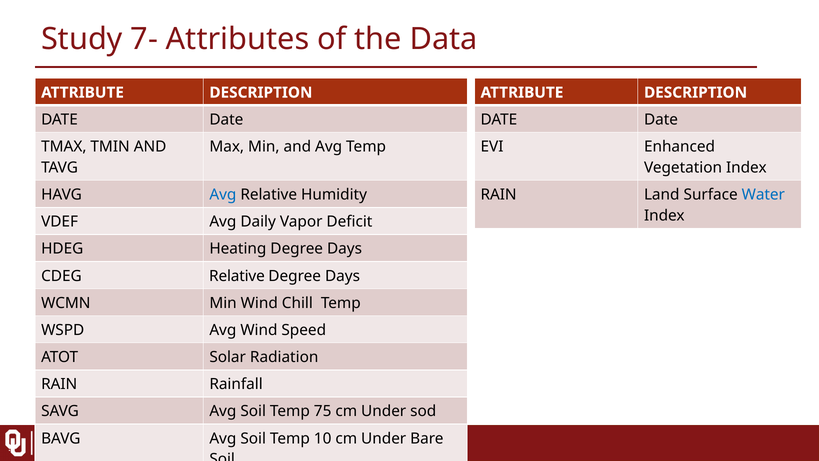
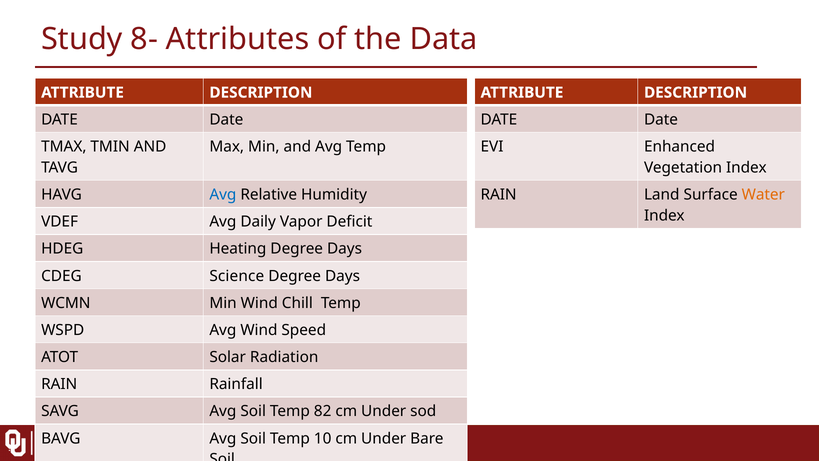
7-: 7- -> 8-
Water colour: blue -> orange
CDEG Relative: Relative -> Science
75: 75 -> 82
